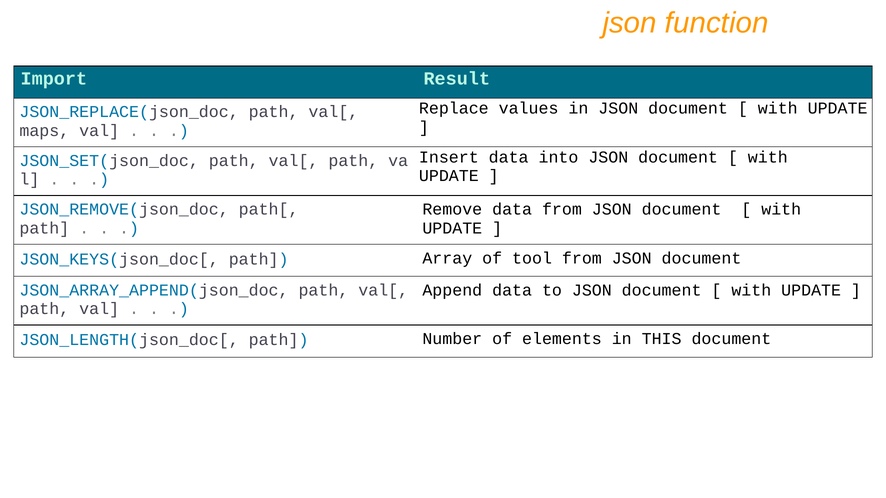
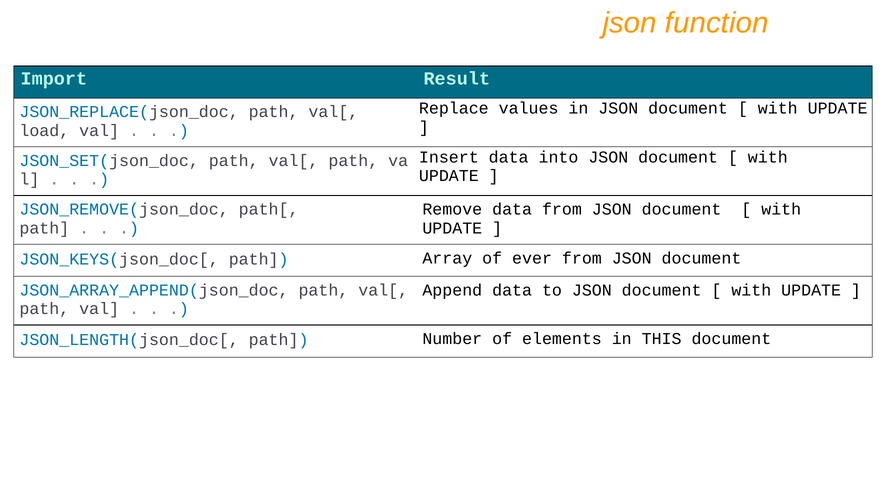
maps: maps -> load
tool: tool -> ever
